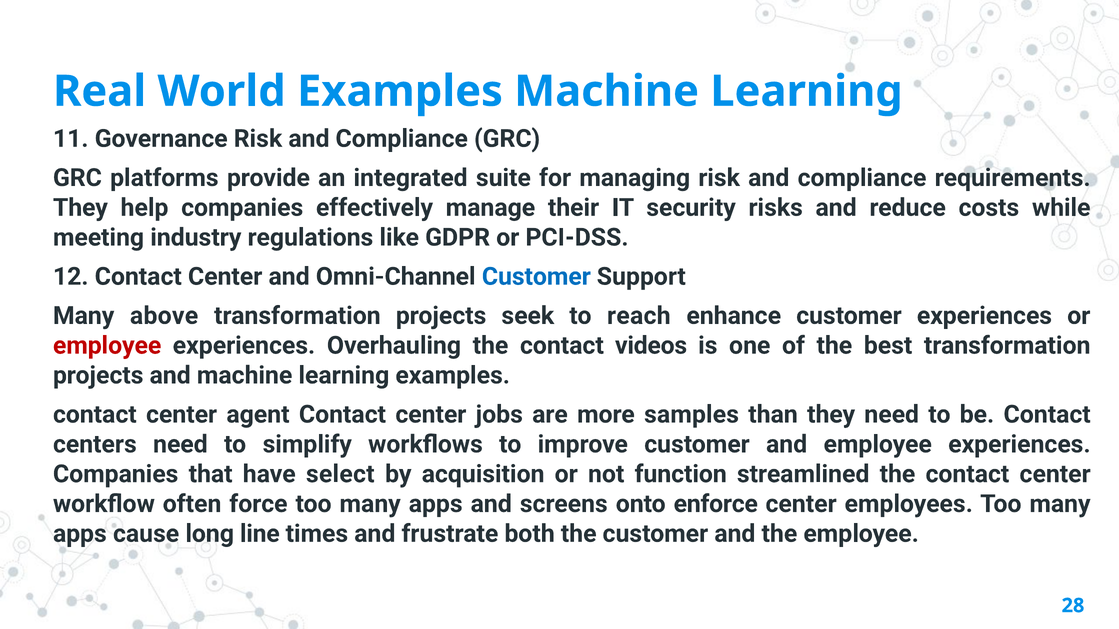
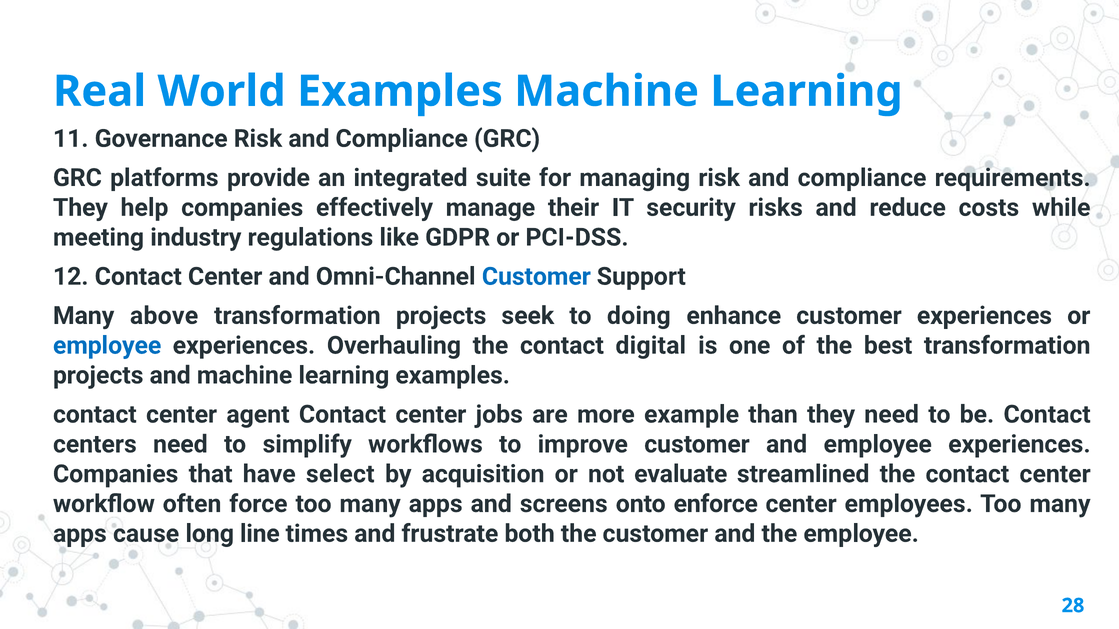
reach: reach -> doing
employee at (107, 346) colour: red -> blue
videos: videos -> digital
samples: samples -> example
function: function -> evaluate
